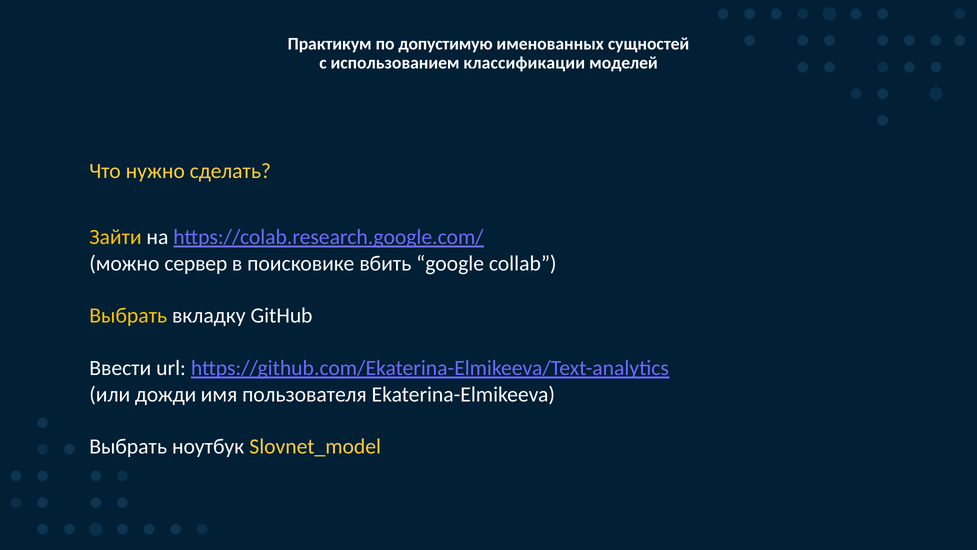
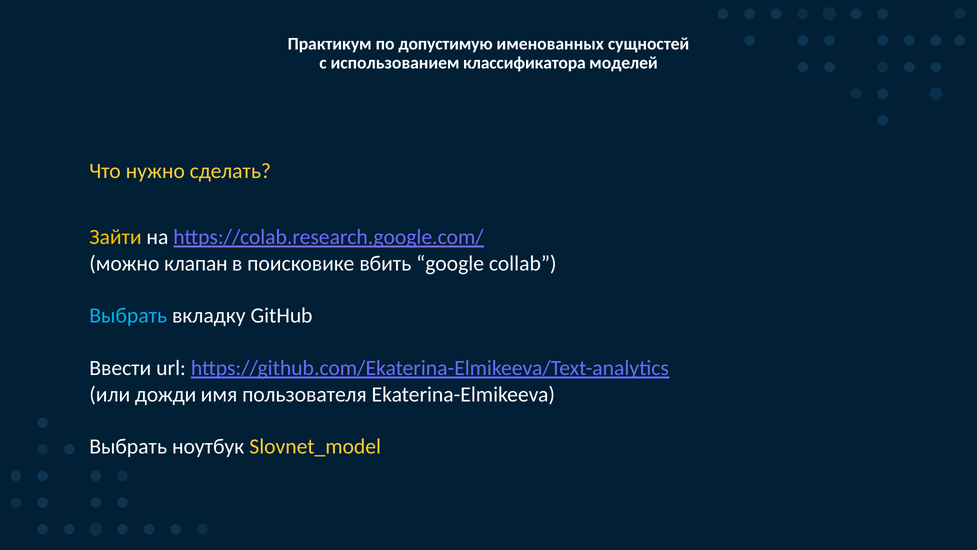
классификации: классификации -> классификатора
сервер: сервер -> клапан
Выбрать at (128, 316) colour: yellow -> light blue
